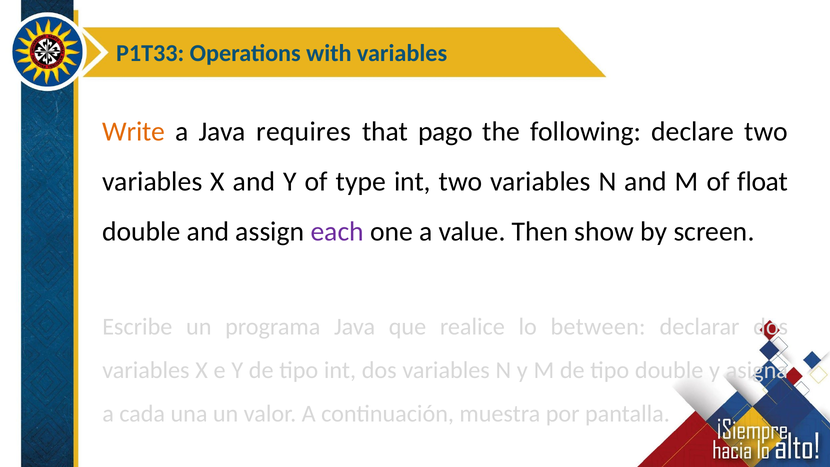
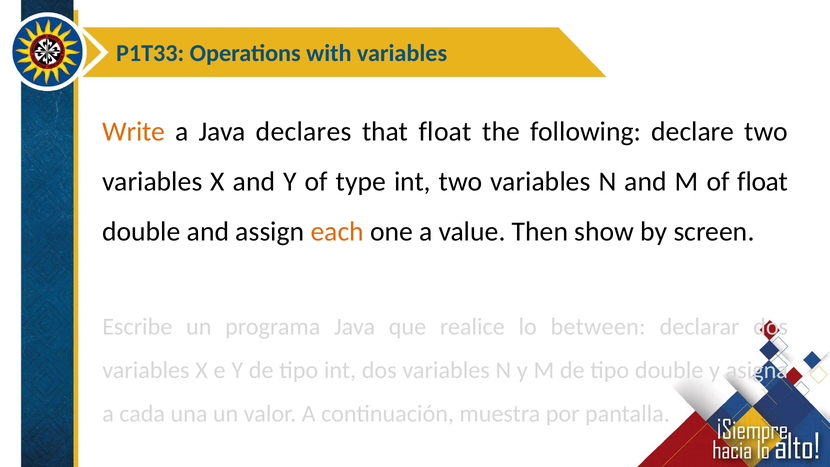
requires: requires -> declares
that pago: pago -> float
each colour: purple -> orange
